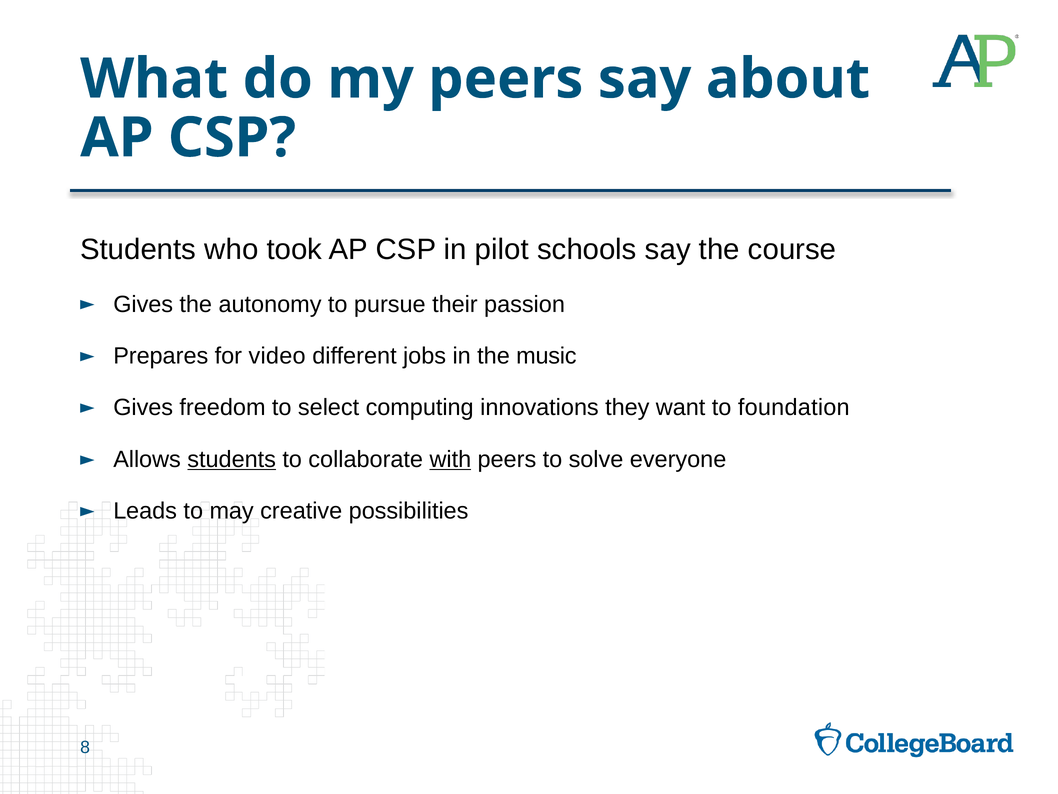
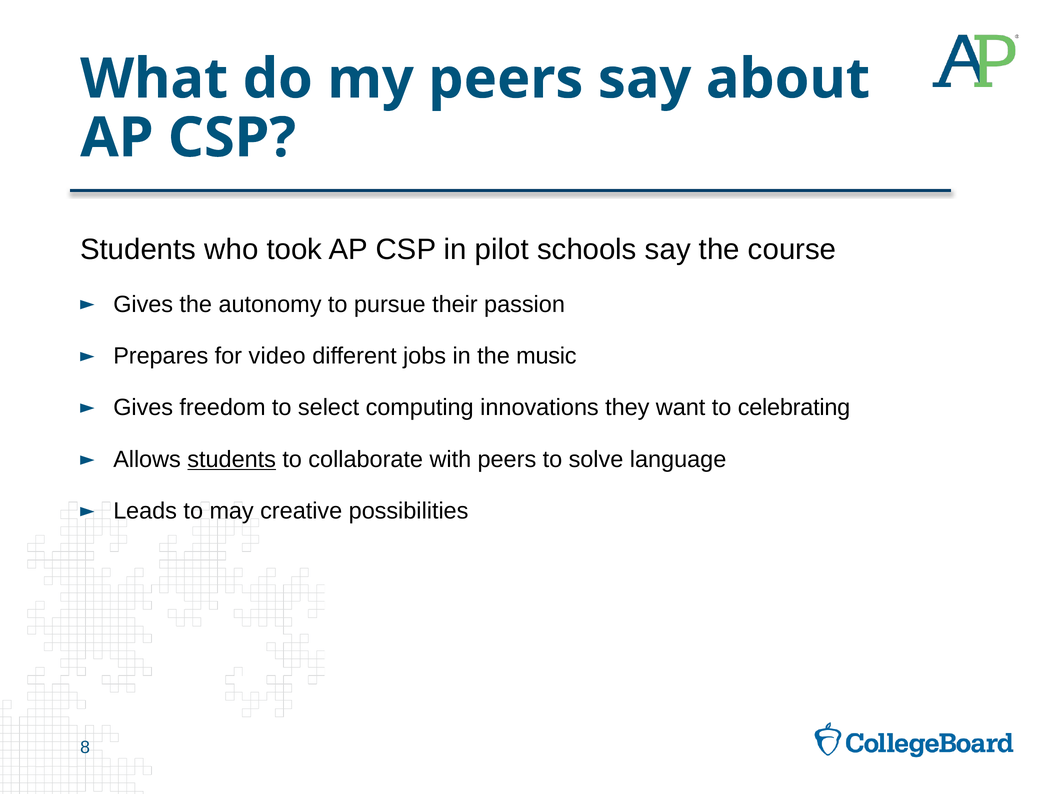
foundation: foundation -> celebrating
with underline: present -> none
everyone: everyone -> language
